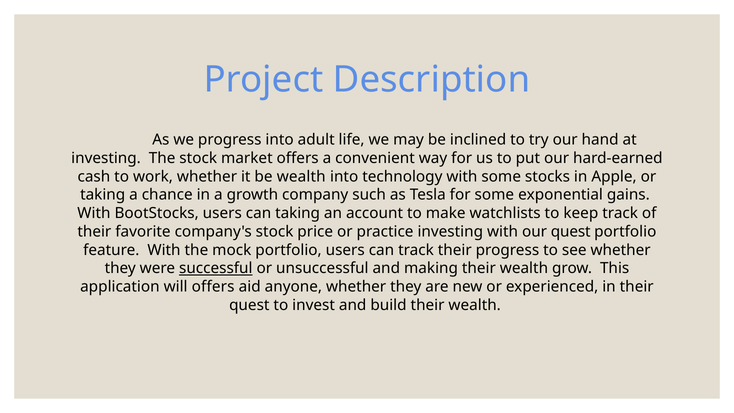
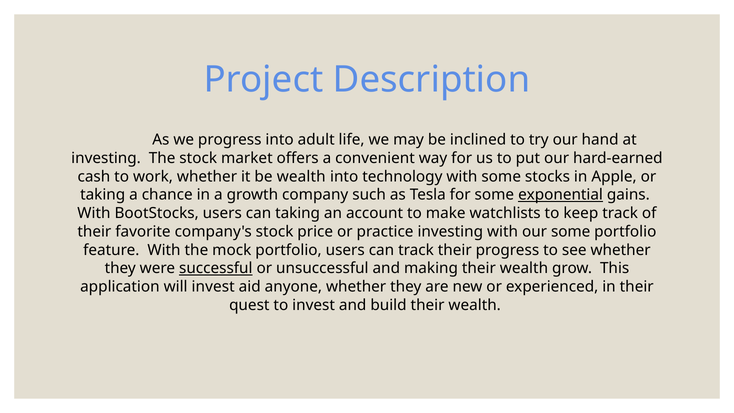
exponential underline: none -> present
our quest: quest -> some
will offers: offers -> invest
